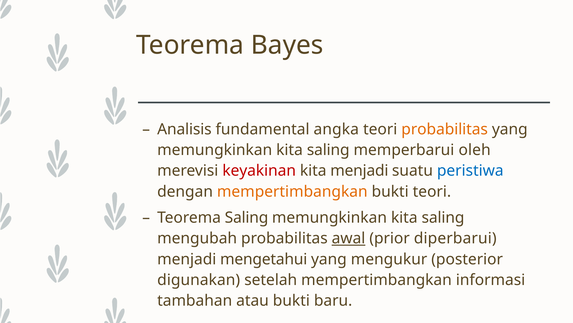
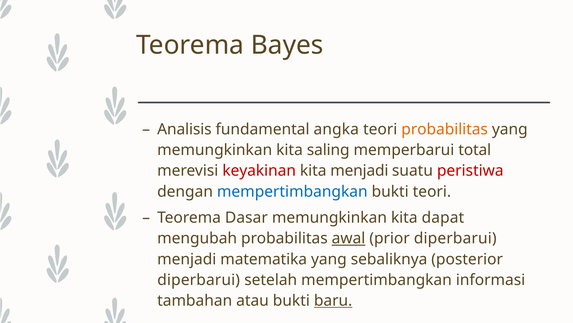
oleh: oleh -> total
peristiwa colour: blue -> red
mempertimbangkan at (292, 191) colour: orange -> blue
Teorema Saling: Saling -> Dasar
saling at (443, 217): saling -> dapat
mengetahui: mengetahui -> matematika
mengukur: mengukur -> sebaliknya
digunakan at (199, 279): digunakan -> diperbarui
baru underline: none -> present
